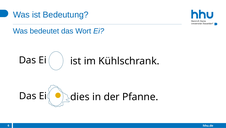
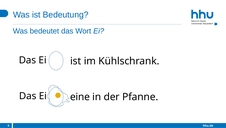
dies: dies -> eine
